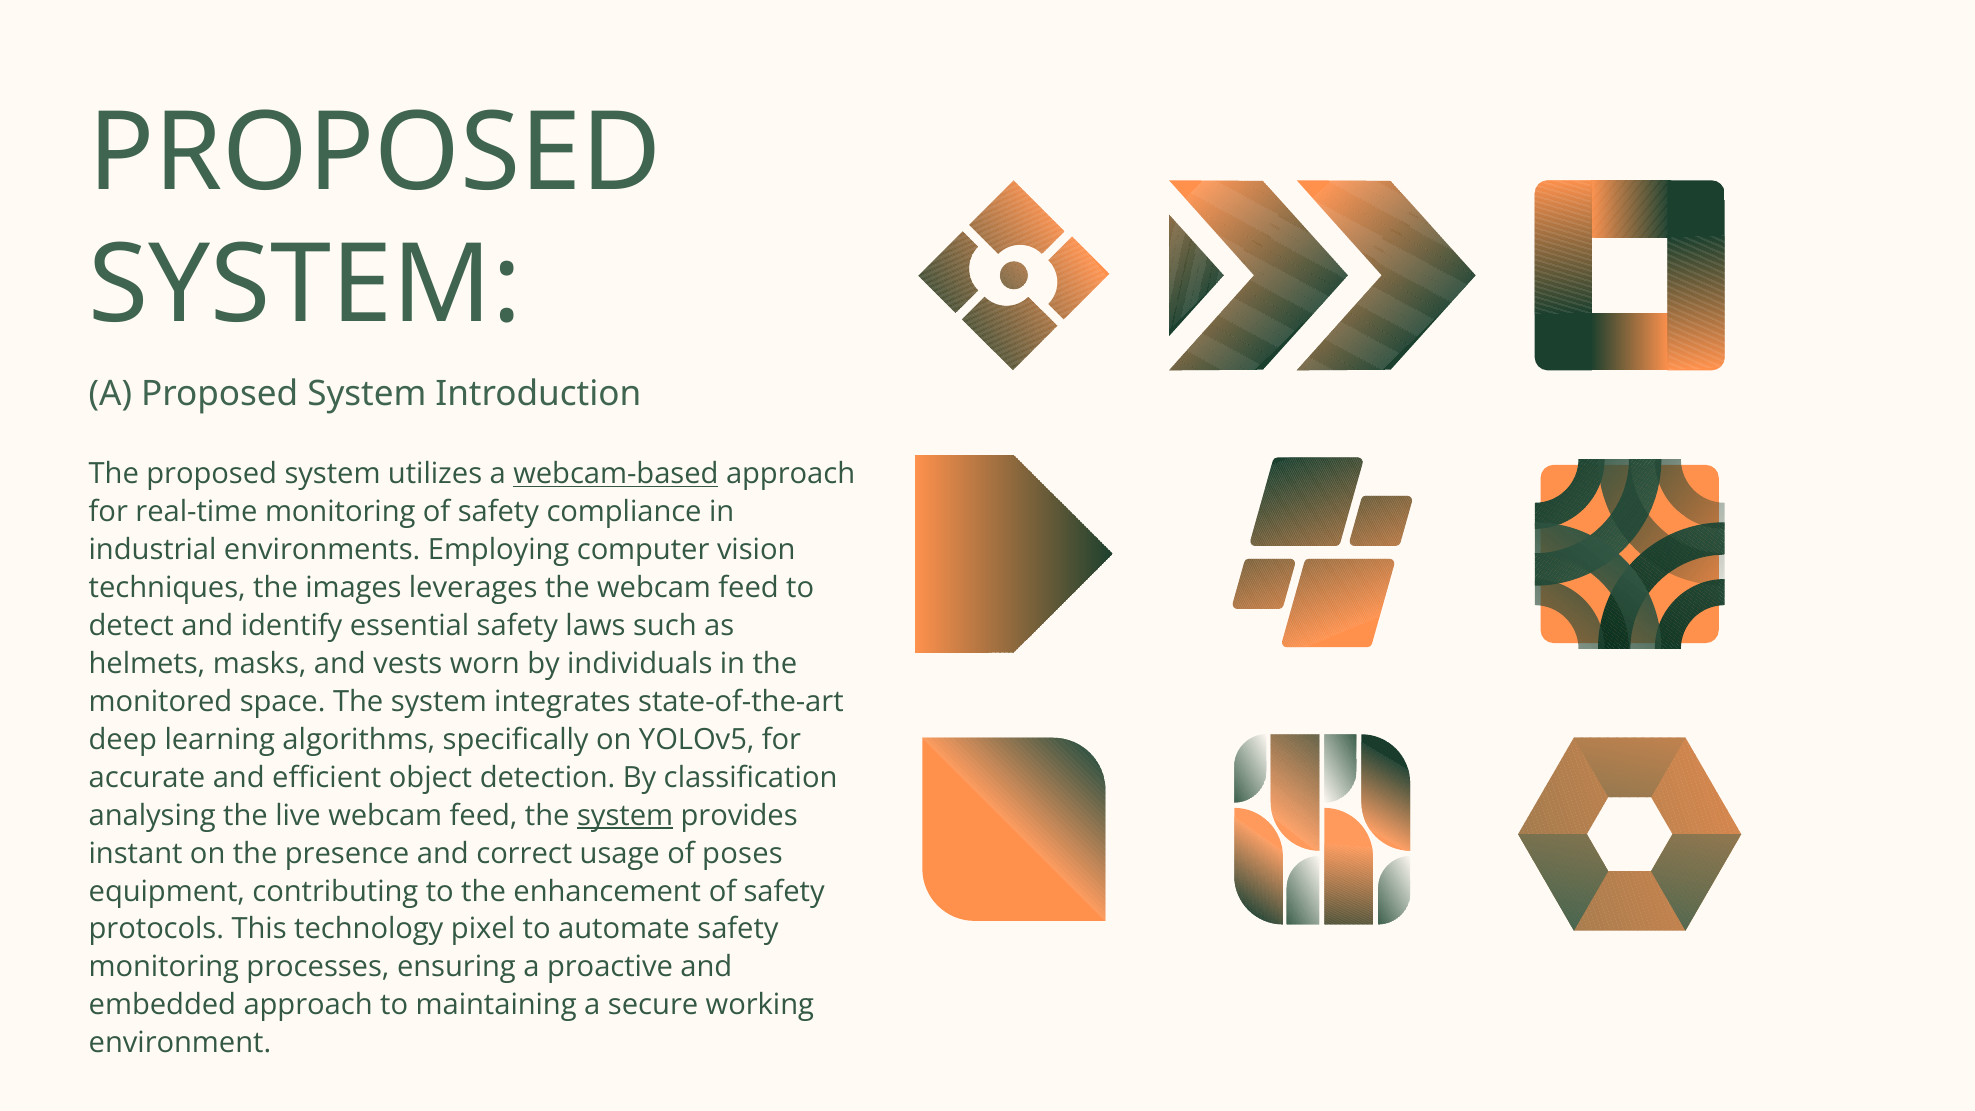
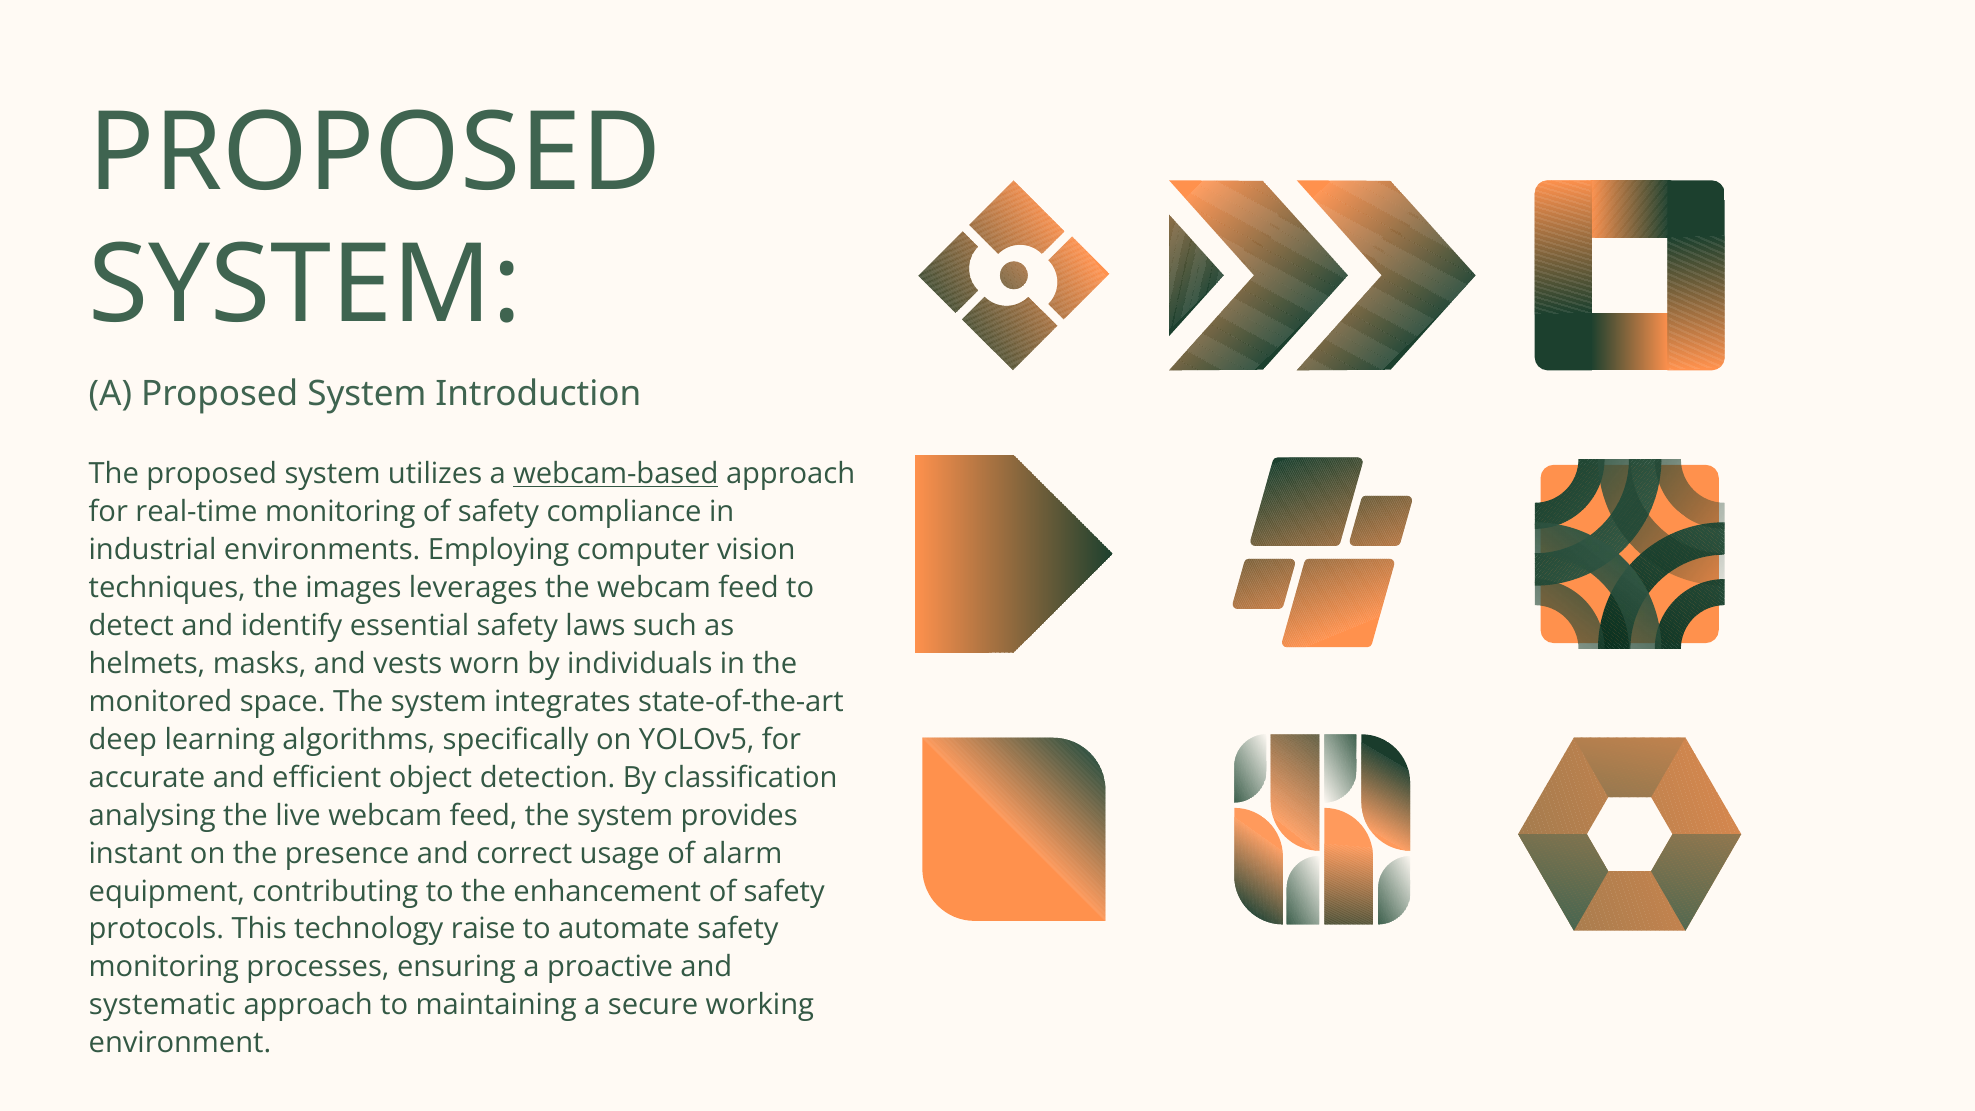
system at (625, 815) underline: present -> none
poses: poses -> alarm
pixel: pixel -> raise
embedded: embedded -> systematic
